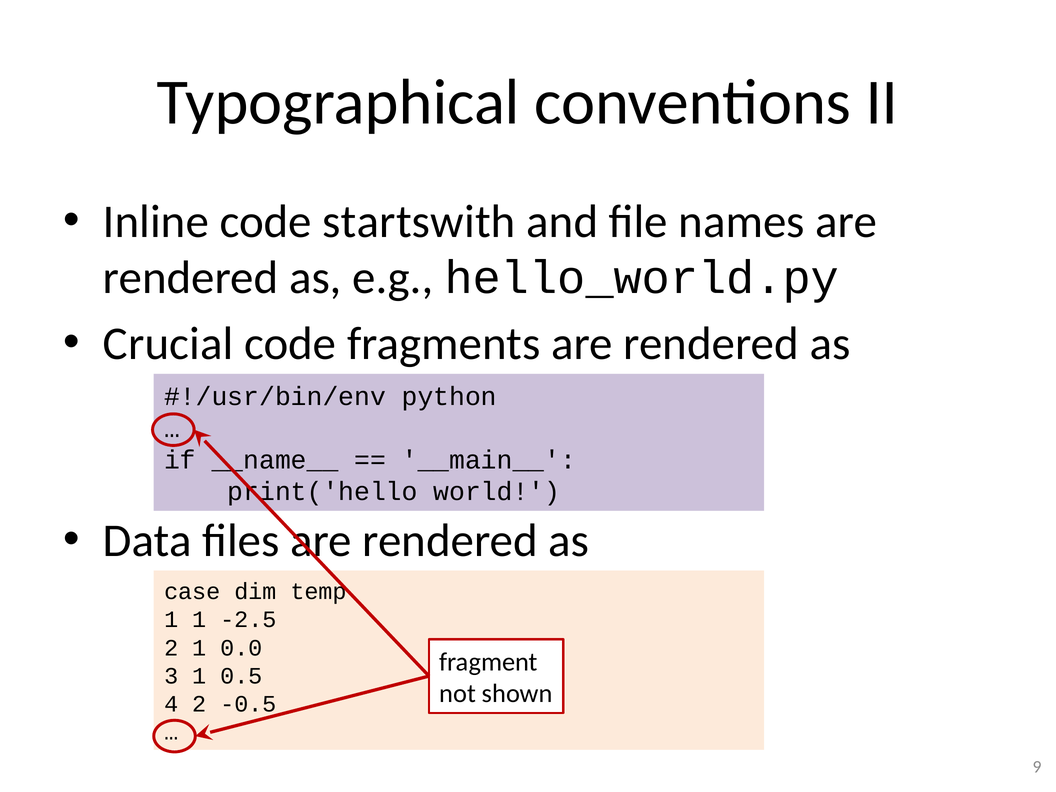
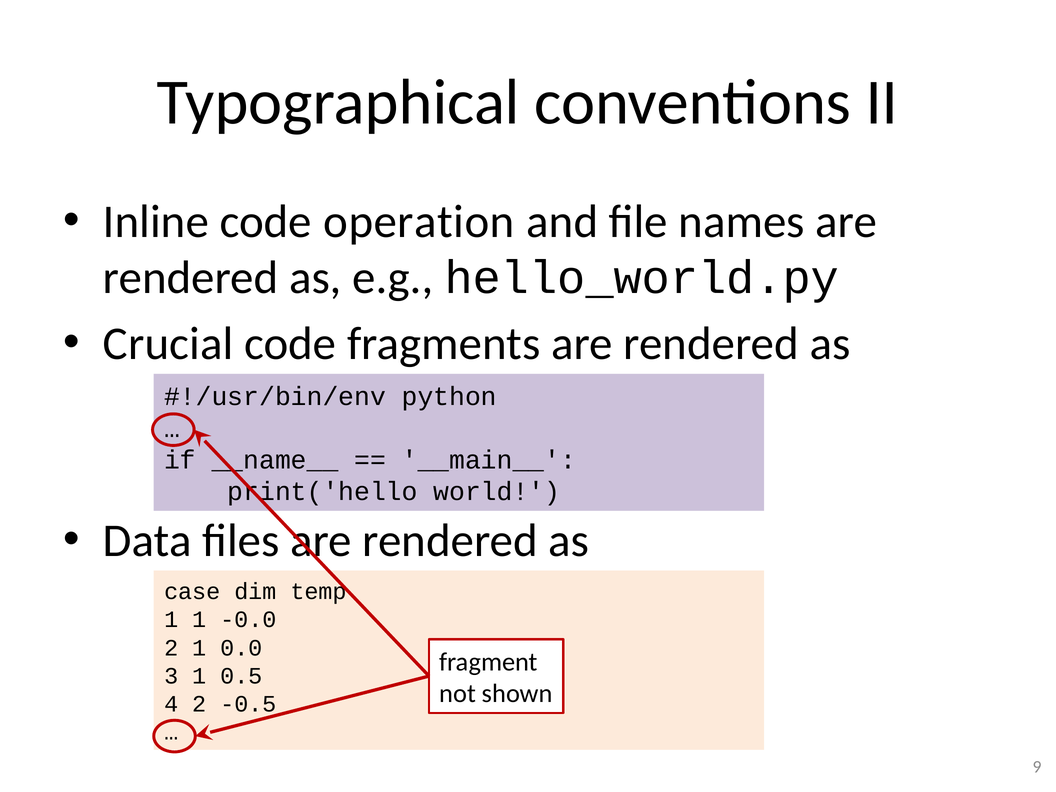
startswith: startswith -> operation
-2.5: -2.5 -> -0.0
